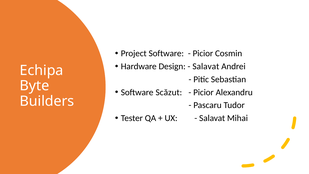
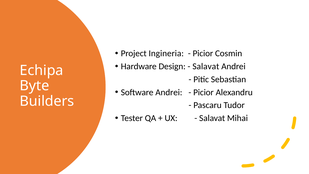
Project Software: Software -> Ingineria
Software Scăzut: Scăzut -> Andrei
